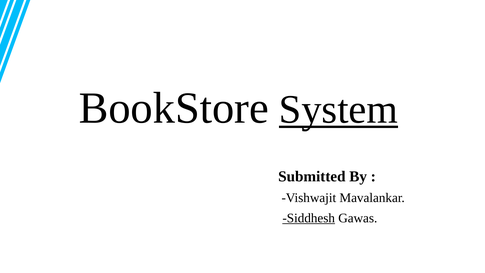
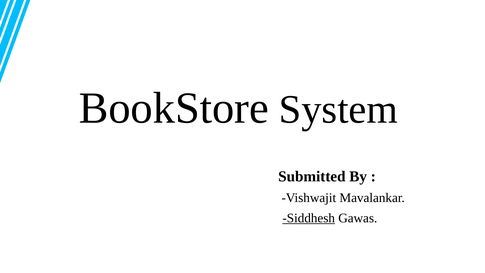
System underline: present -> none
